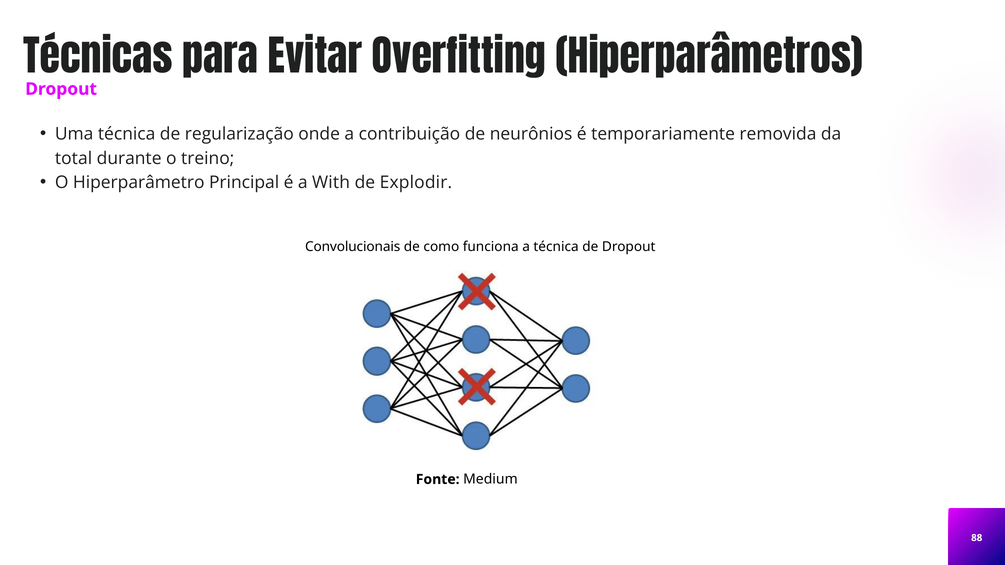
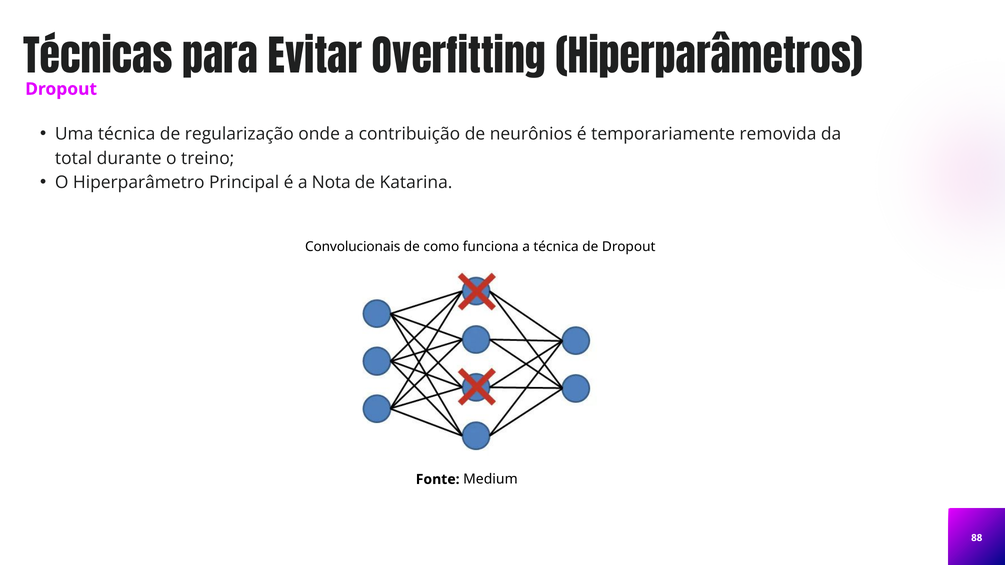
With: With -> Nota
Explodir: Explodir -> Katarina
